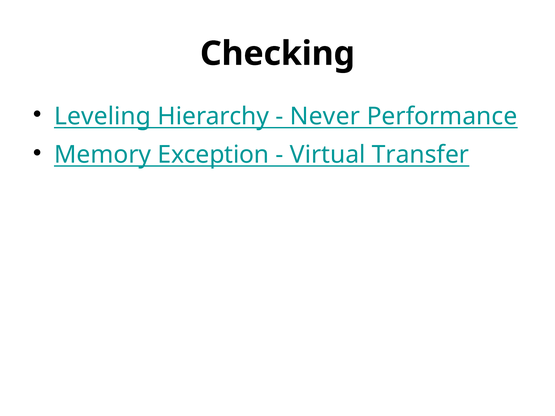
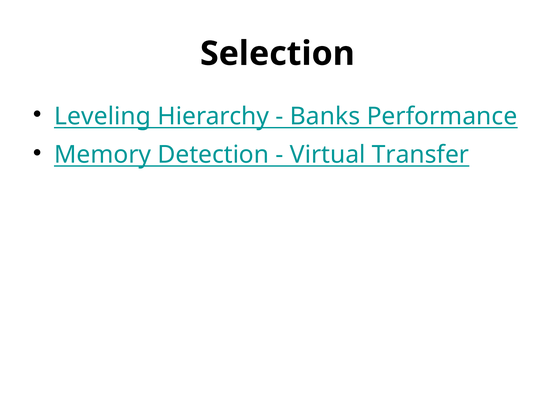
Checking: Checking -> Selection
Never: Never -> Banks
Exception: Exception -> Detection
